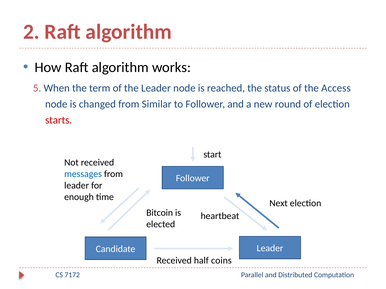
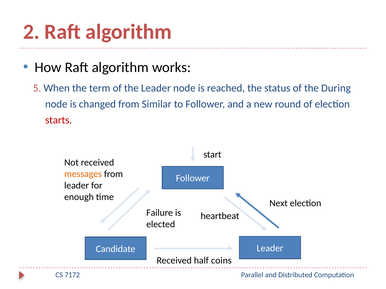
Access: Access -> During
messages colour: blue -> orange
Bitcoin: Bitcoin -> Failure
